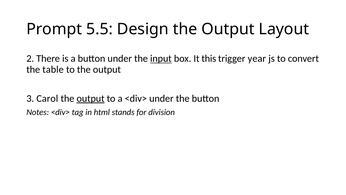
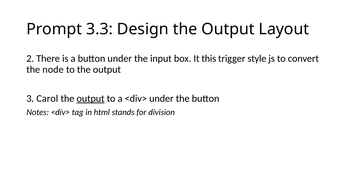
5.5: 5.5 -> 3.3
input underline: present -> none
year: year -> style
table: table -> node
